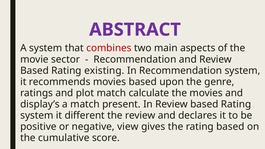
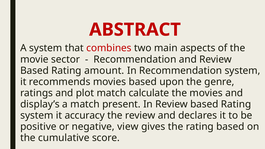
ABSTRACT colour: purple -> red
existing: existing -> amount
different: different -> accuracy
